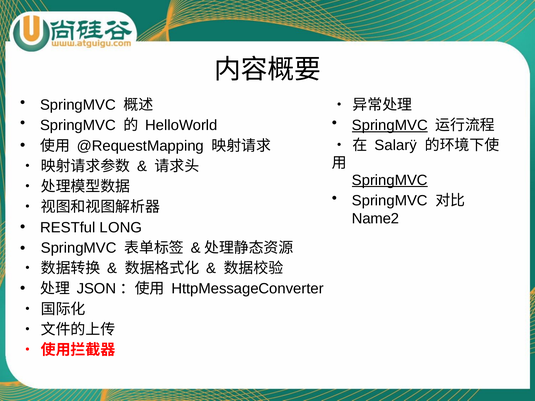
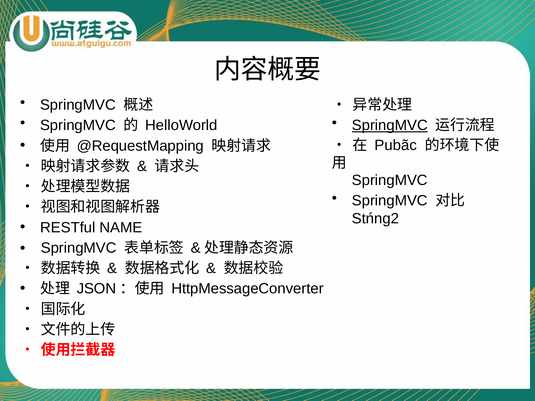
Salarÿ: Salarÿ -> Pubãc
SpringMVC at (390, 180) underline: present -> none
Name2: Name2 -> Stńng2
LONG: LONG -> NAME
